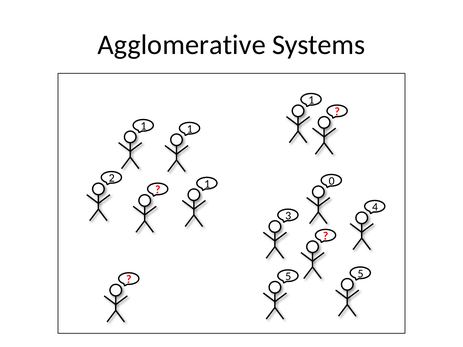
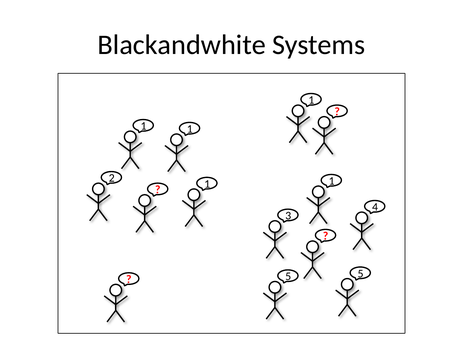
Agglomerative: Agglomerative -> Blackandwhite
0 at (332, 181): 0 -> 1
